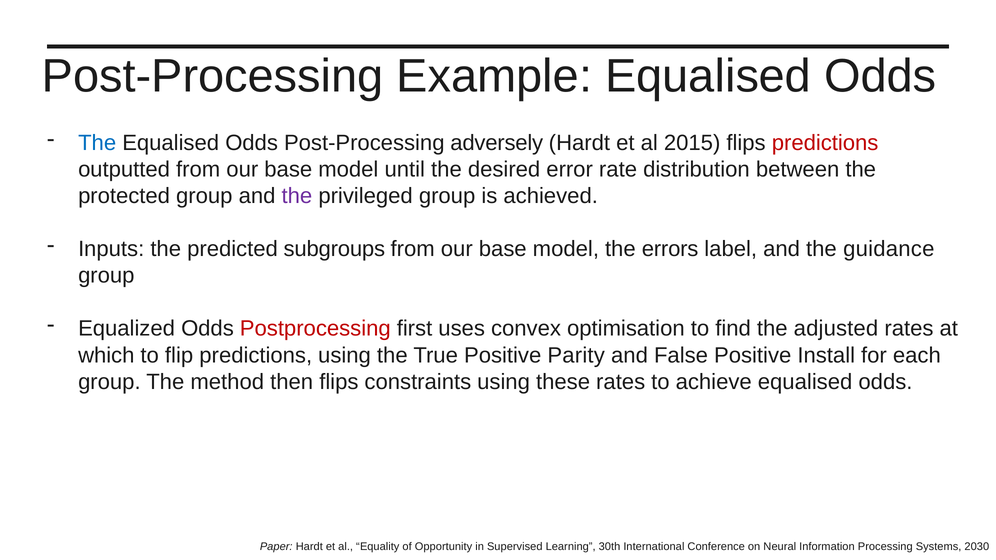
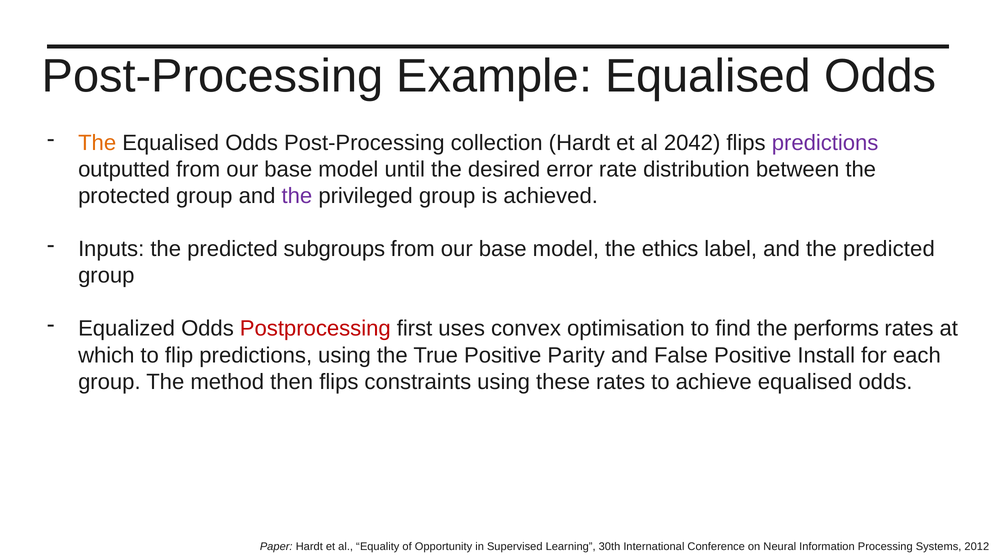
The at (97, 143) colour: blue -> orange
adversely: adversely -> collection
2015: 2015 -> 2042
predictions at (825, 143) colour: red -> purple
errors: errors -> ethics
and the guidance: guidance -> predicted
adjusted: adjusted -> performs
2030: 2030 -> 2012
